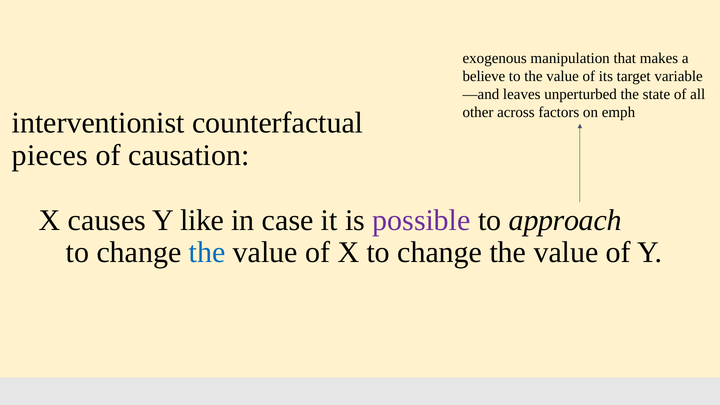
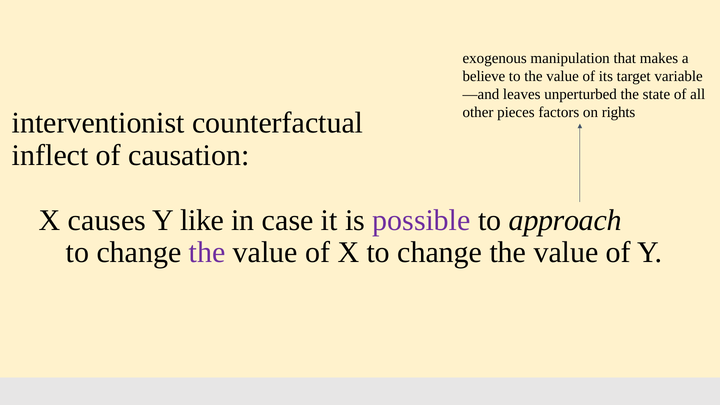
across: across -> pieces
emph: emph -> rights
pieces: pieces -> inflect
the at (207, 253) colour: blue -> purple
